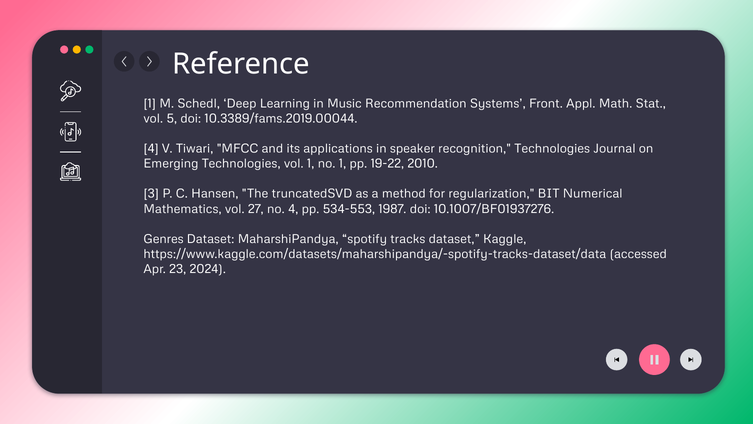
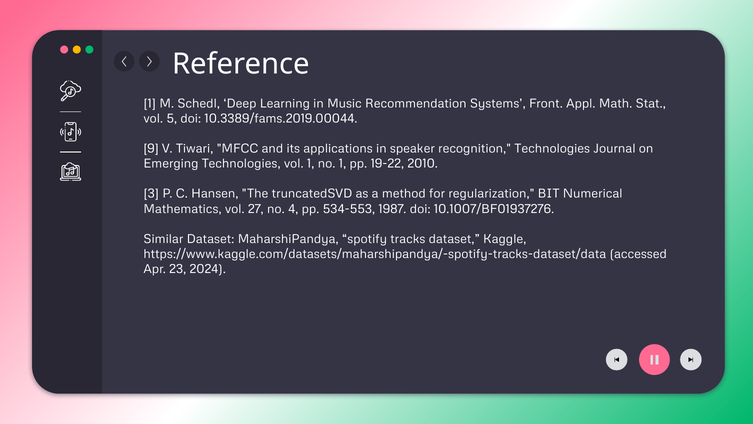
4 at (151, 148): 4 -> 9
Genres: Genres -> Similar
